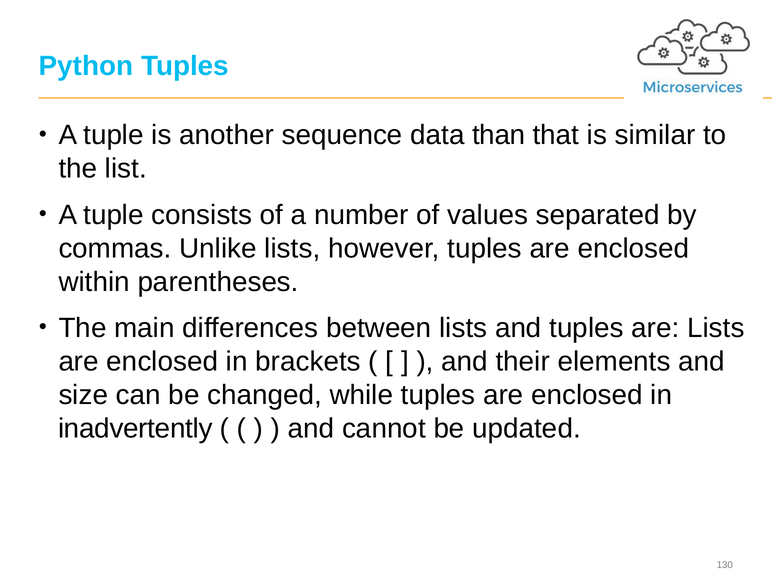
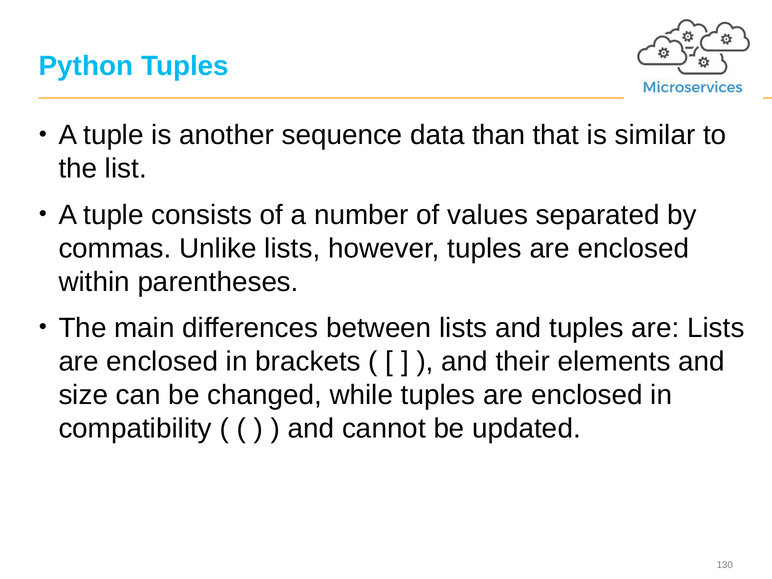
inadvertently: inadvertently -> compatibility
